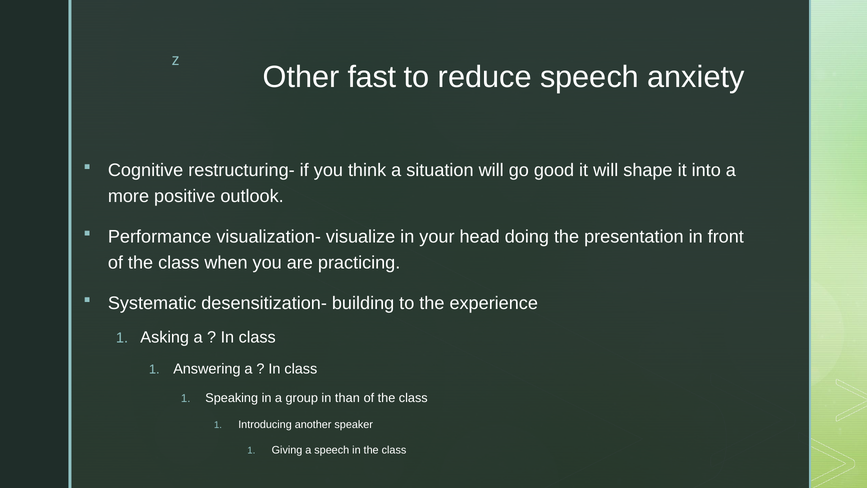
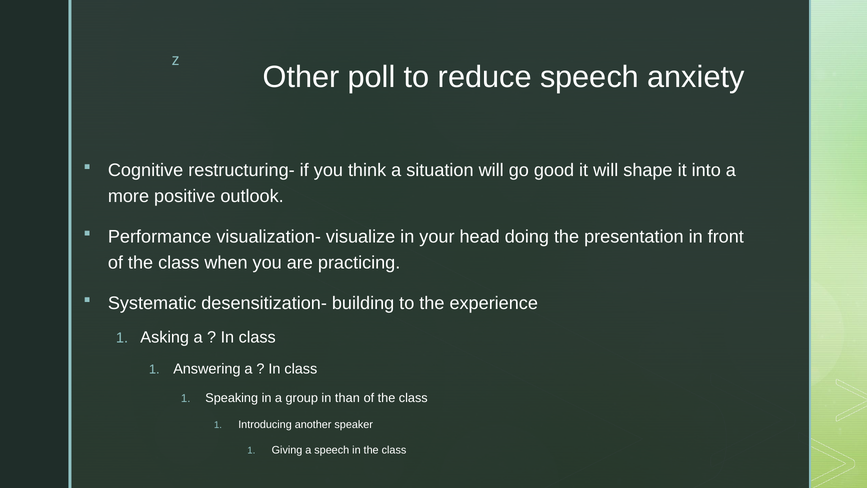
fast: fast -> poll
